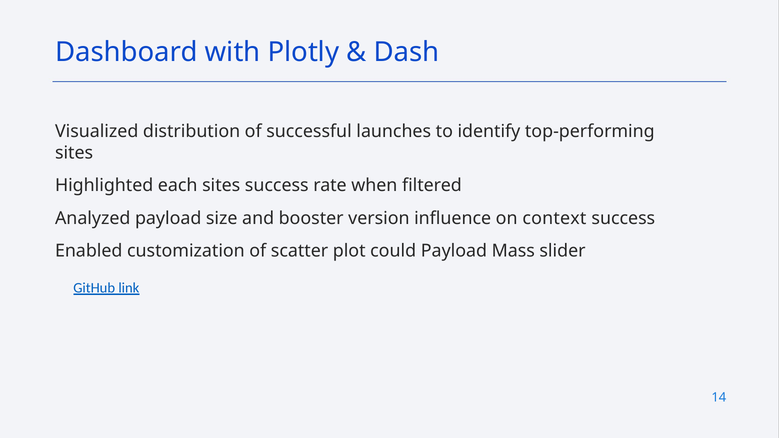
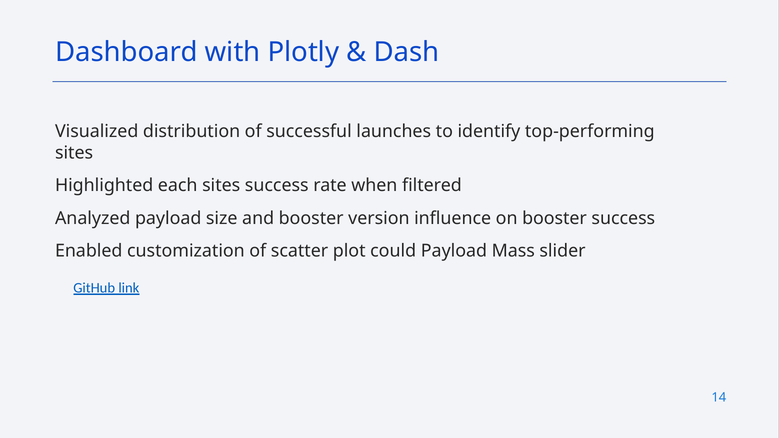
on context: context -> booster
